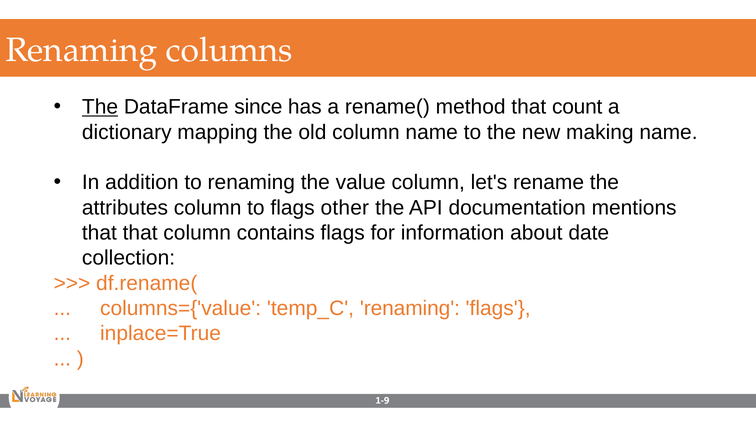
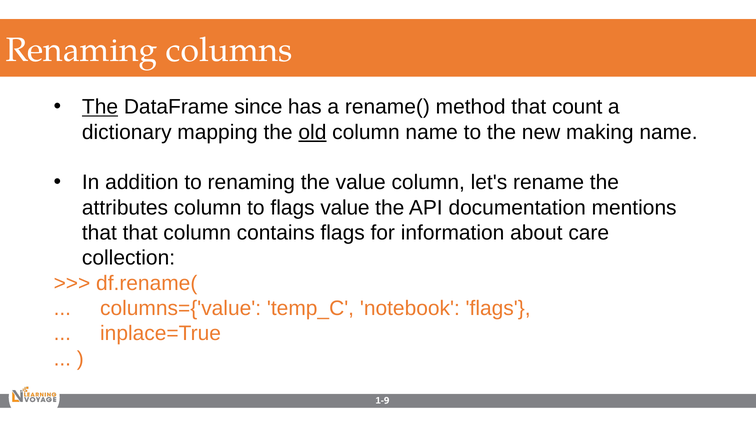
old underline: none -> present
flags other: other -> value
date: date -> care
temp_C renaming: renaming -> notebook
